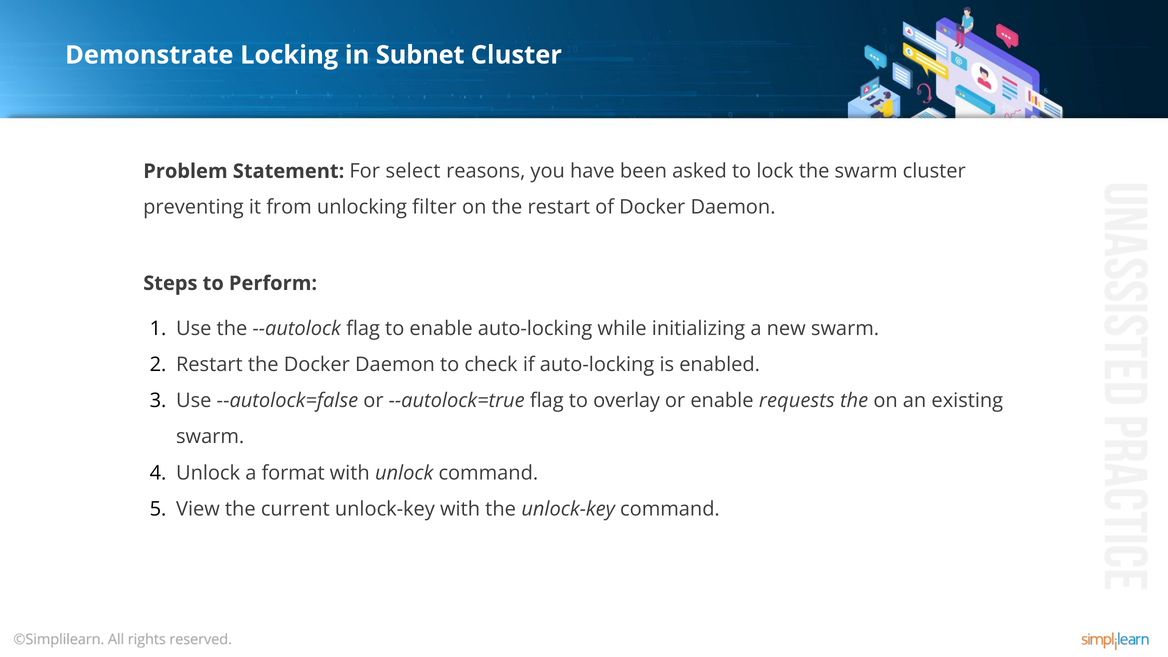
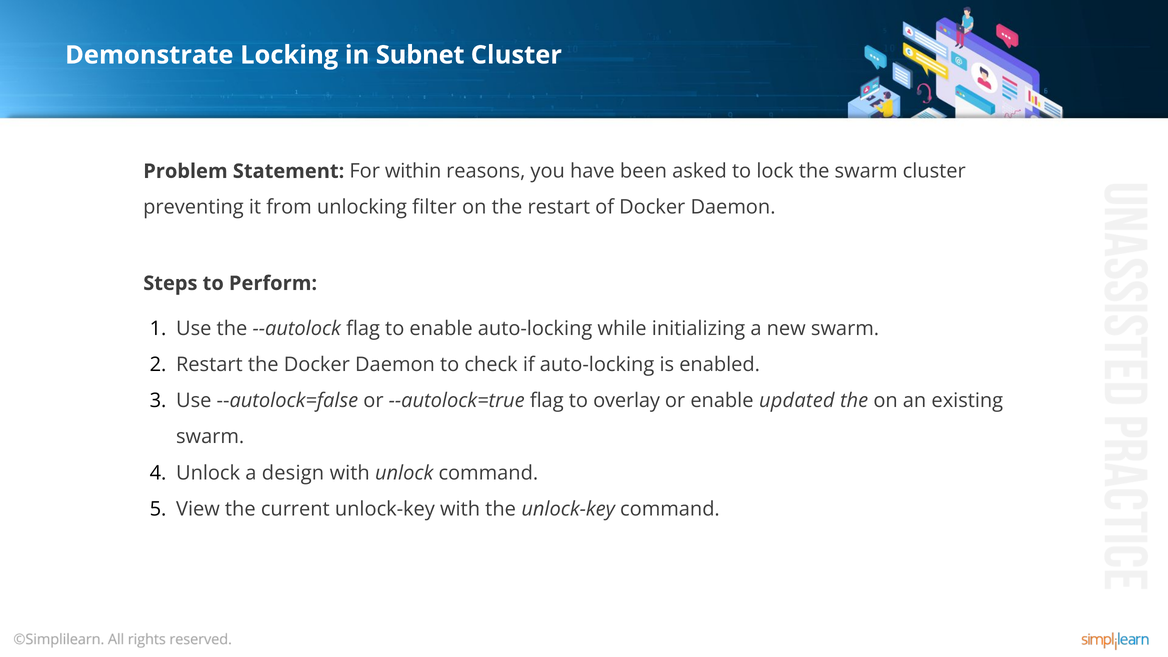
select: select -> within
requests: requests -> updated
format: format -> design
